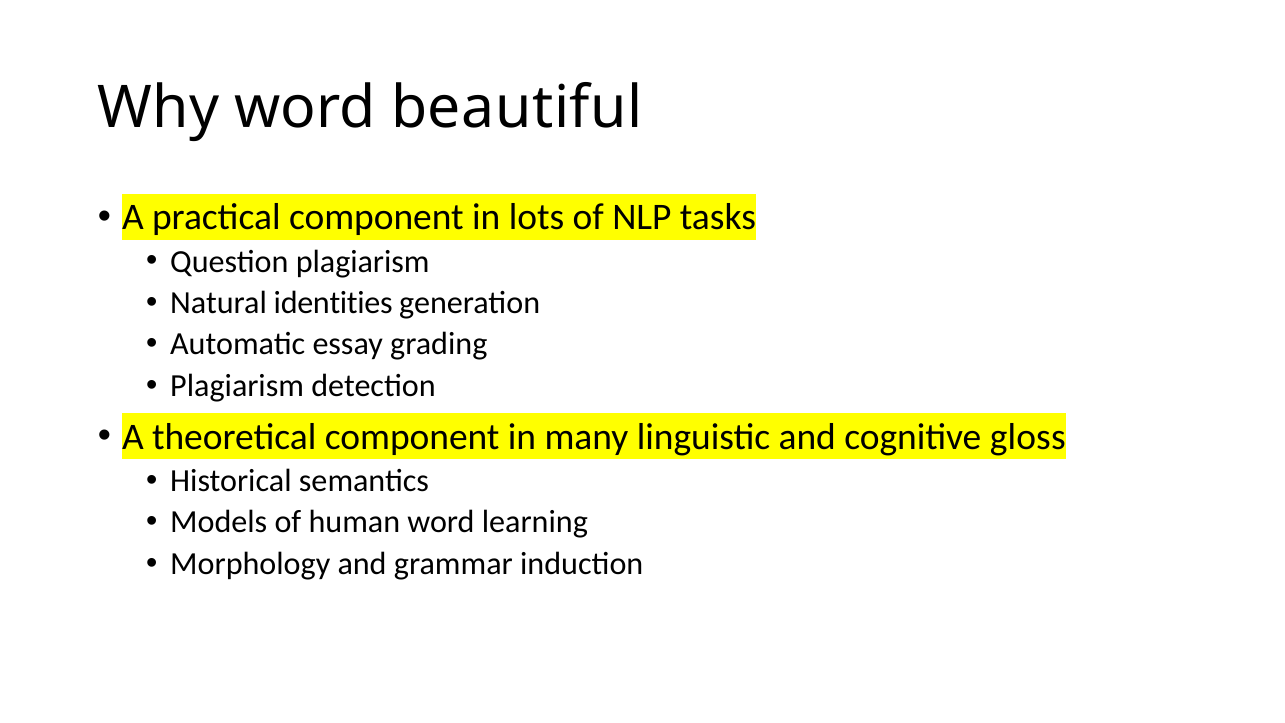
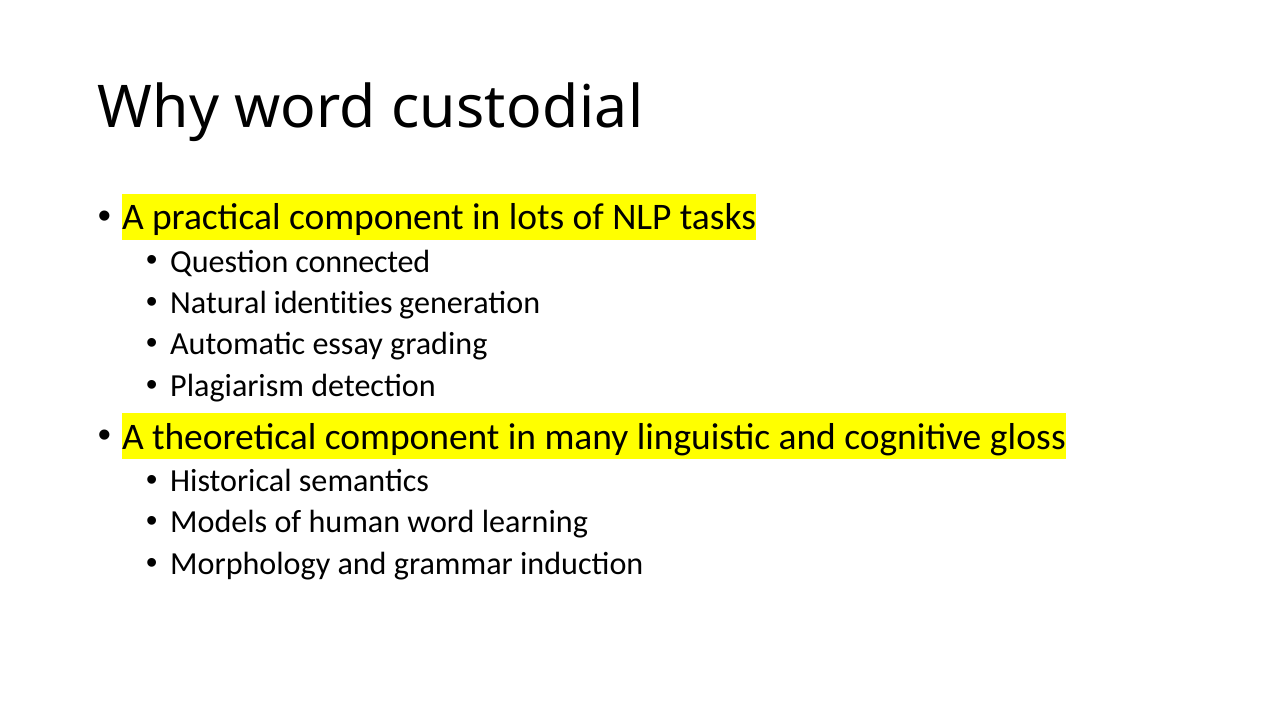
beautiful: beautiful -> custodial
Question plagiarism: plagiarism -> connected
